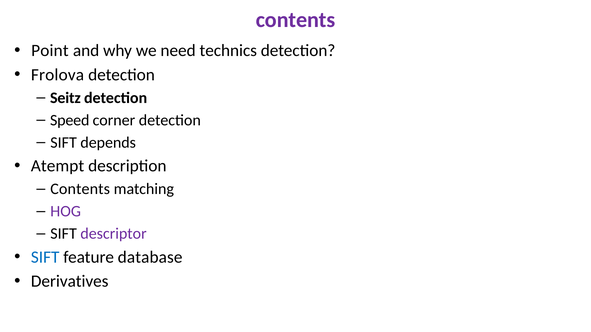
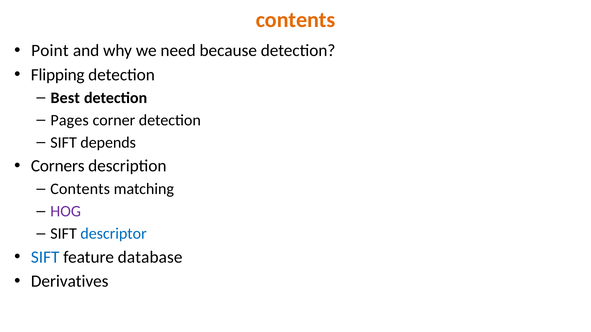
contents at (296, 20) colour: purple -> orange
technics: technics -> because
Frolova: Frolova -> Flipping
Seitz: Seitz -> Best
Speed: Speed -> Pages
Atempt: Atempt -> Corners
descriptor colour: purple -> blue
